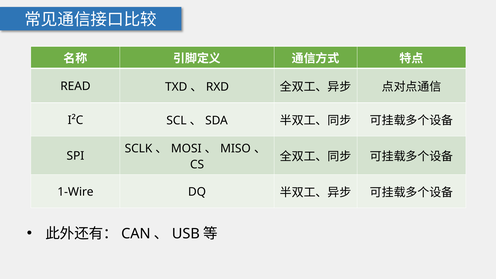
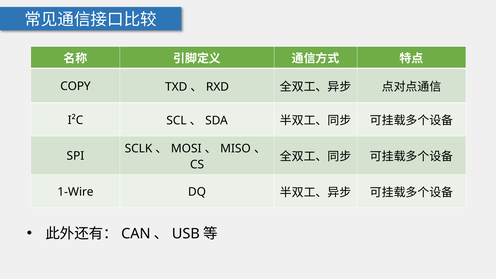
READ: READ -> COPY
